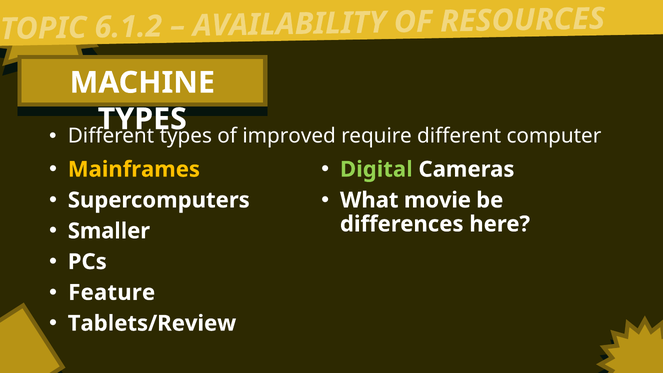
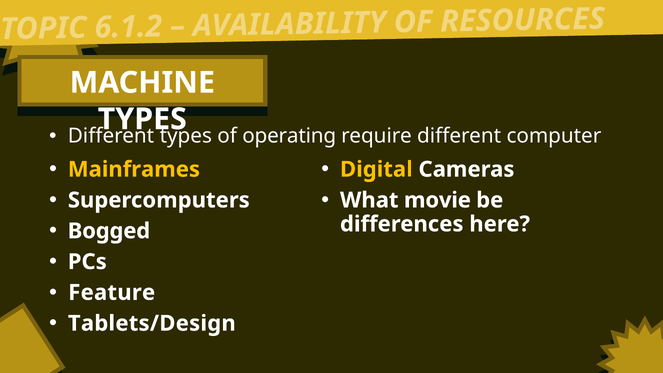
improved: improved -> operating
Digital colour: light green -> yellow
Smaller: Smaller -> Bogged
Tablets/Review: Tablets/Review -> Tablets/Design
